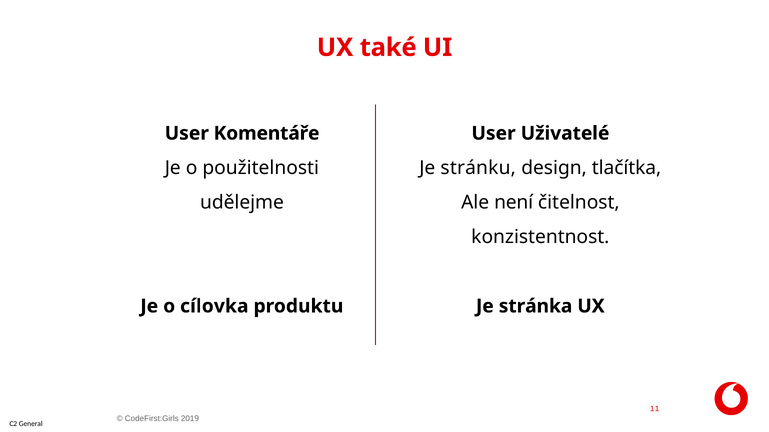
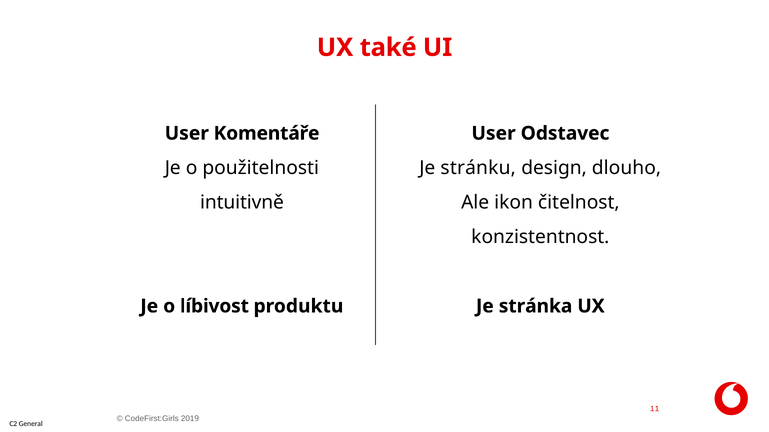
Uživatelé: Uživatelé -> Odstavec
tlačítka: tlačítka -> dlouho
udělejme: udělejme -> intuitivně
není: není -> ikon
cílovka: cílovka -> líbivost
